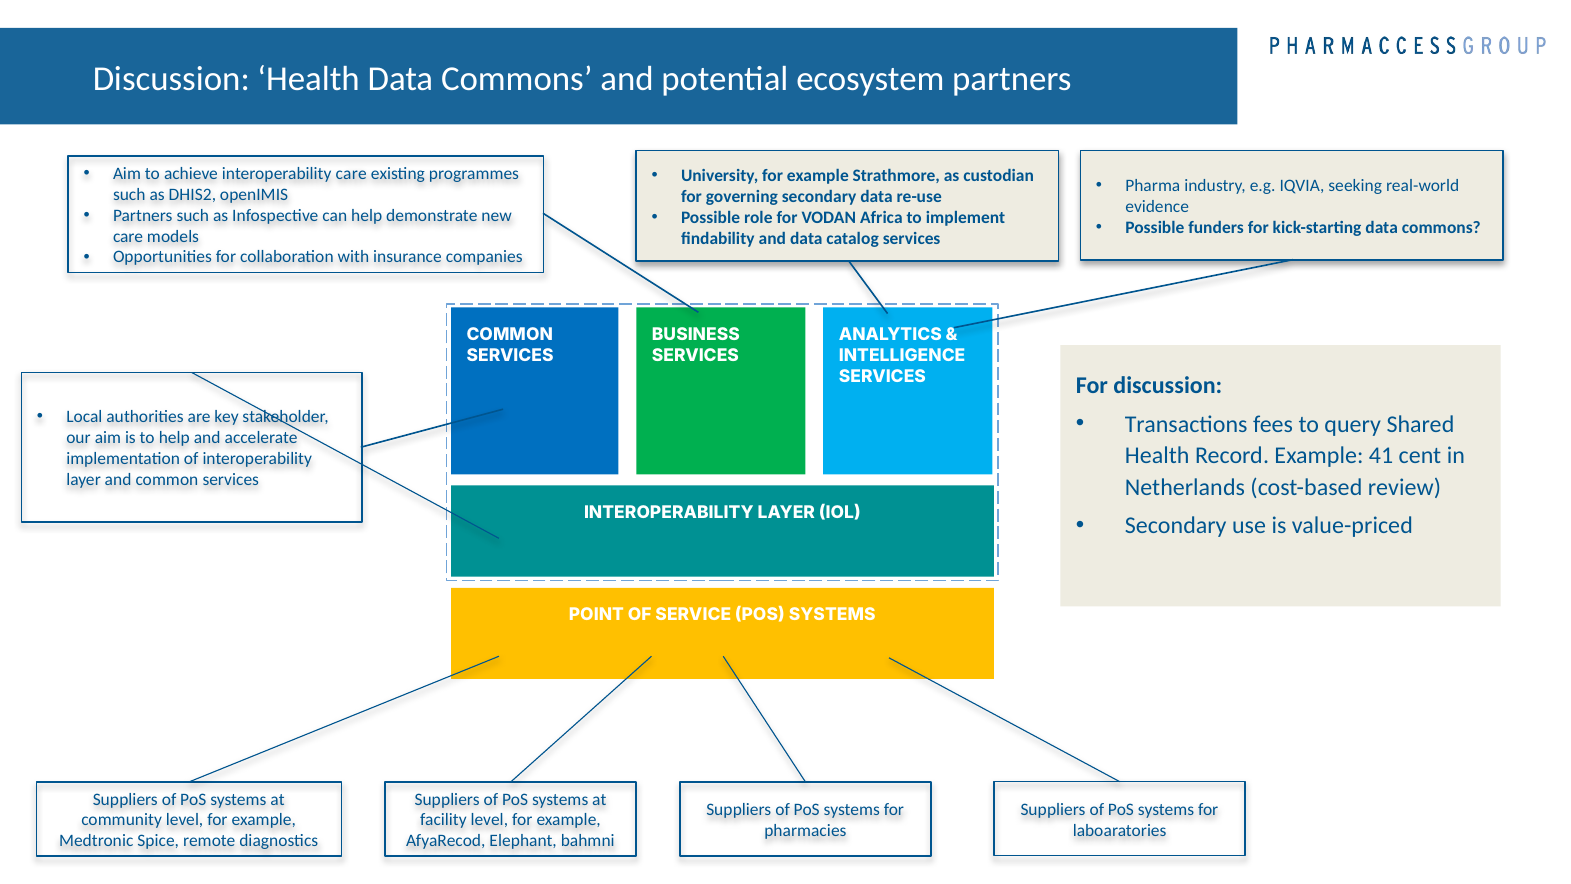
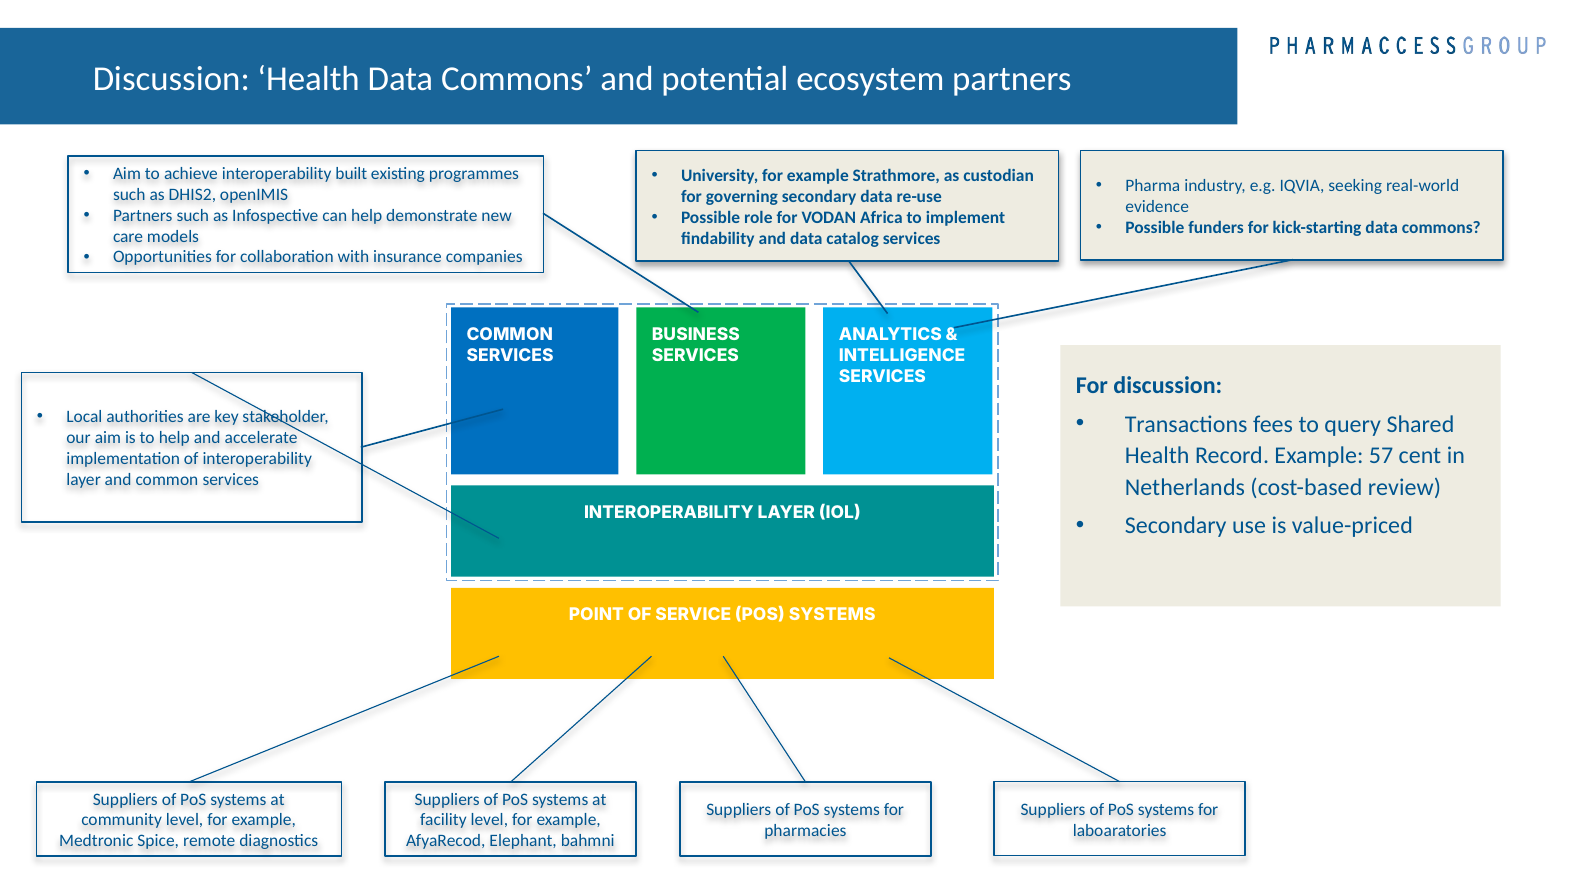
interoperability care: care -> built
41: 41 -> 57
